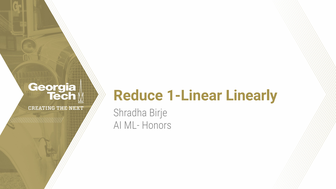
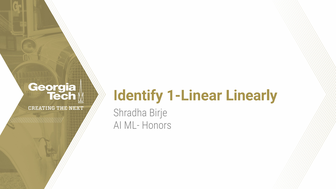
Reduce: Reduce -> Identify
